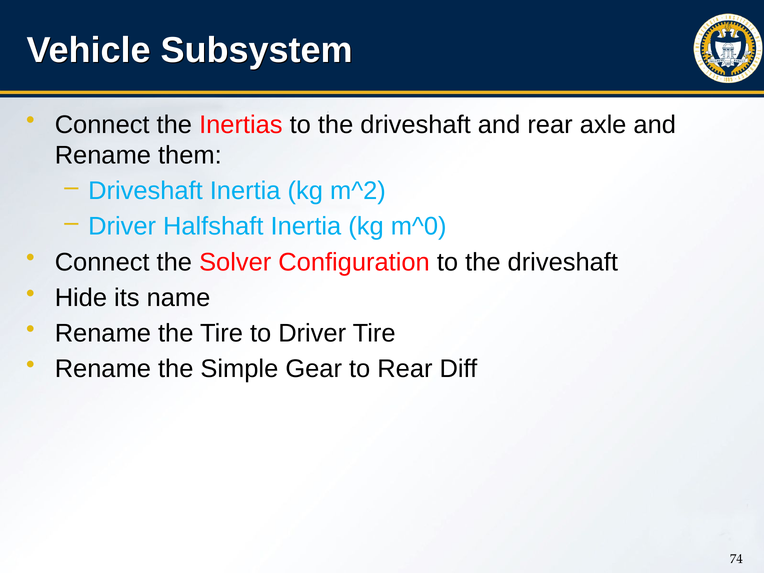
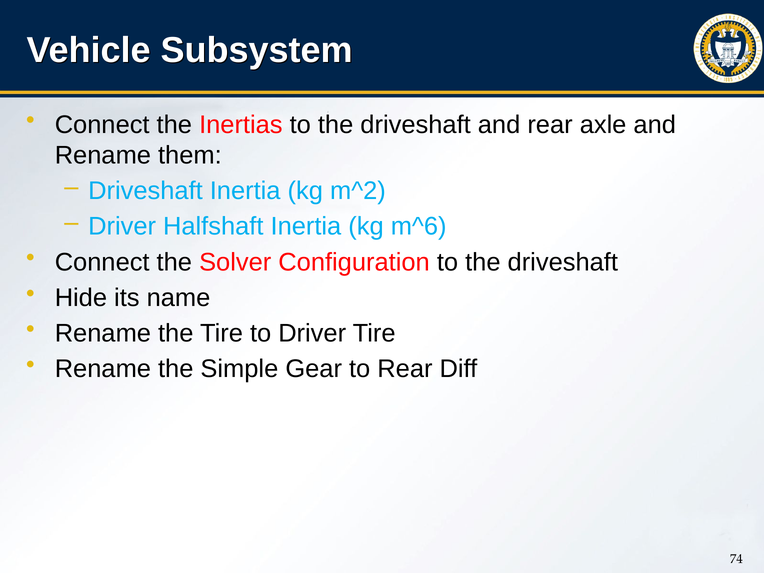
m^0: m^0 -> m^6
